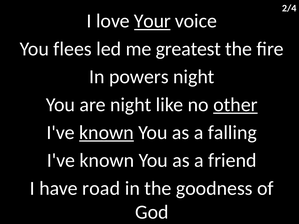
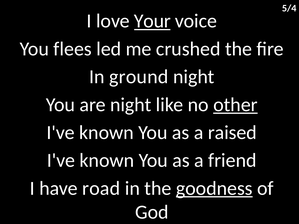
2/4: 2/4 -> 5/4
greatest: greatest -> crushed
powers: powers -> ground
known at (106, 133) underline: present -> none
falling: falling -> raised
goodness underline: none -> present
